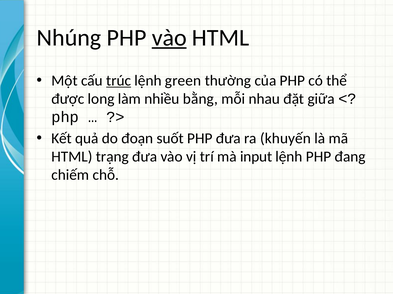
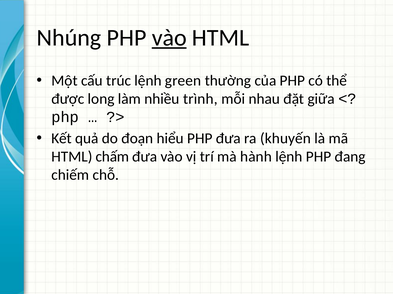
trúc underline: present -> none
bằng: bằng -> trình
suốt: suốt -> hiểu
trạng: trạng -> chấm
input: input -> hành
